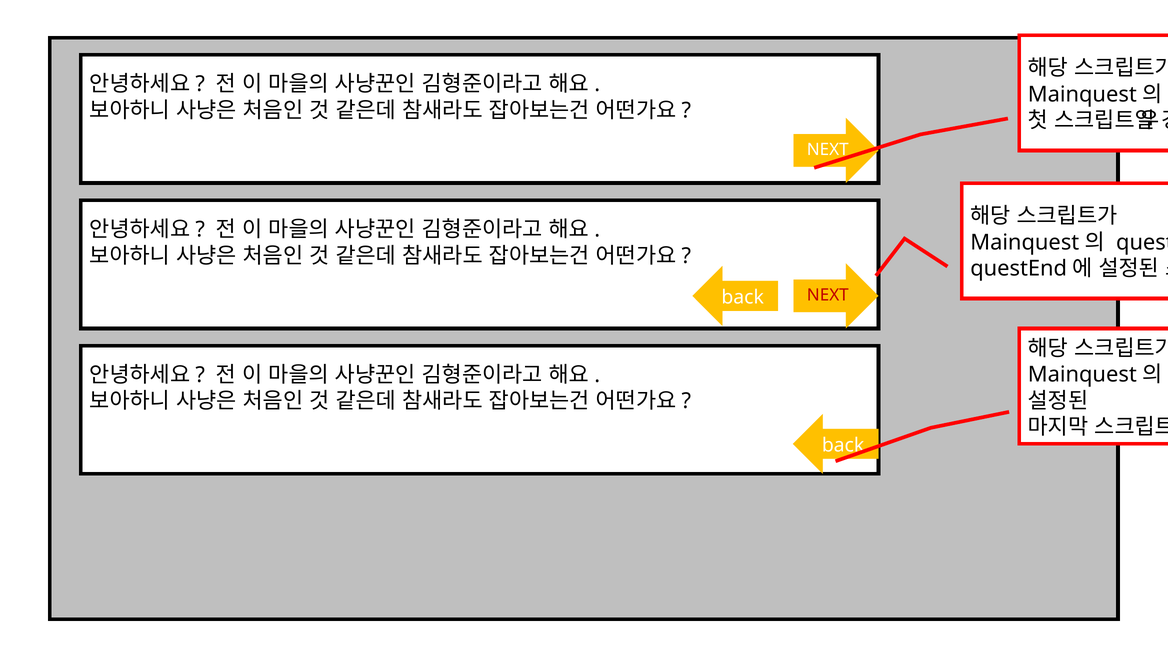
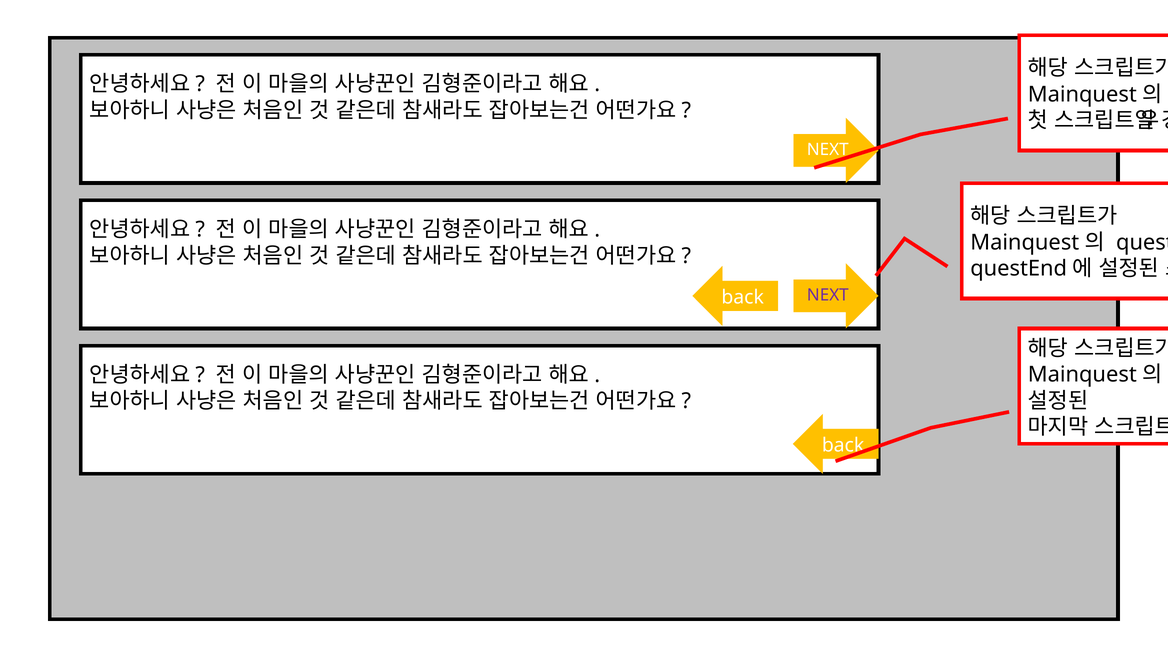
NEXT at (828, 295) colour: red -> purple
